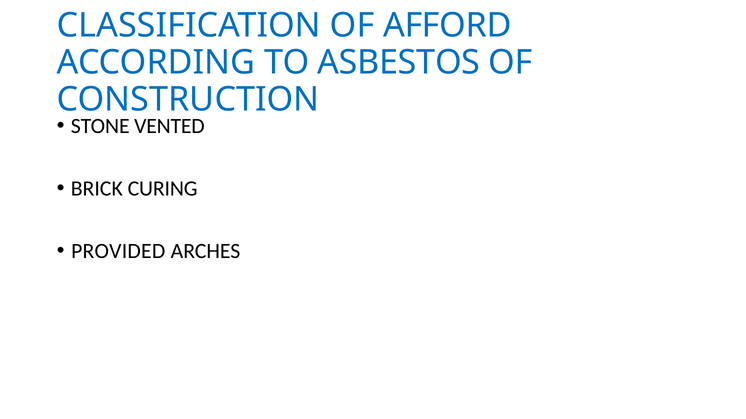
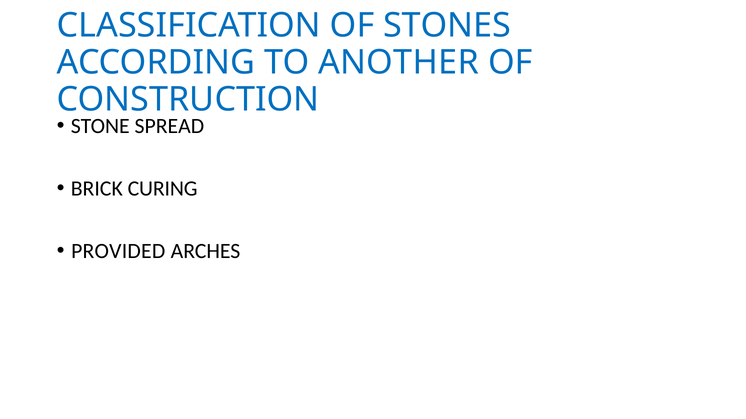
AFFORD: AFFORD -> STONES
ASBESTOS: ASBESTOS -> ANOTHER
VENTED: VENTED -> SPREAD
